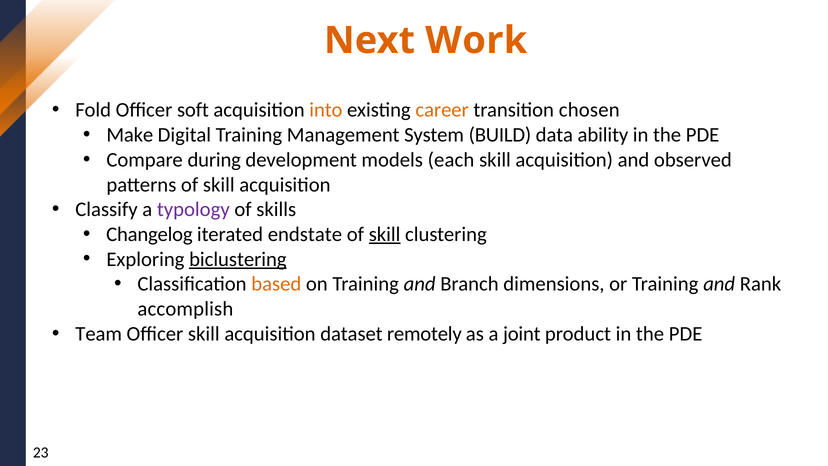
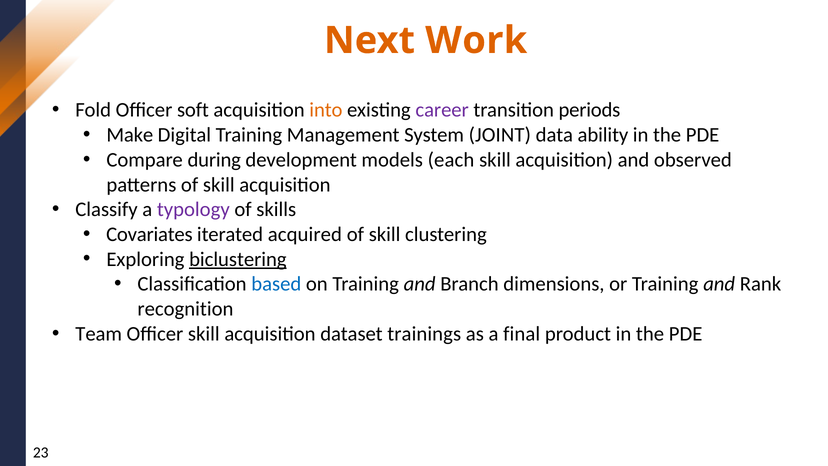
career colour: orange -> purple
chosen: chosen -> periods
BUILD: BUILD -> JOINT
Changelog: Changelog -> Covariates
endstate: endstate -> acquired
skill at (385, 234) underline: present -> none
based colour: orange -> blue
accomplish: accomplish -> recognition
remotely: remotely -> trainings
joint: joint -> final
